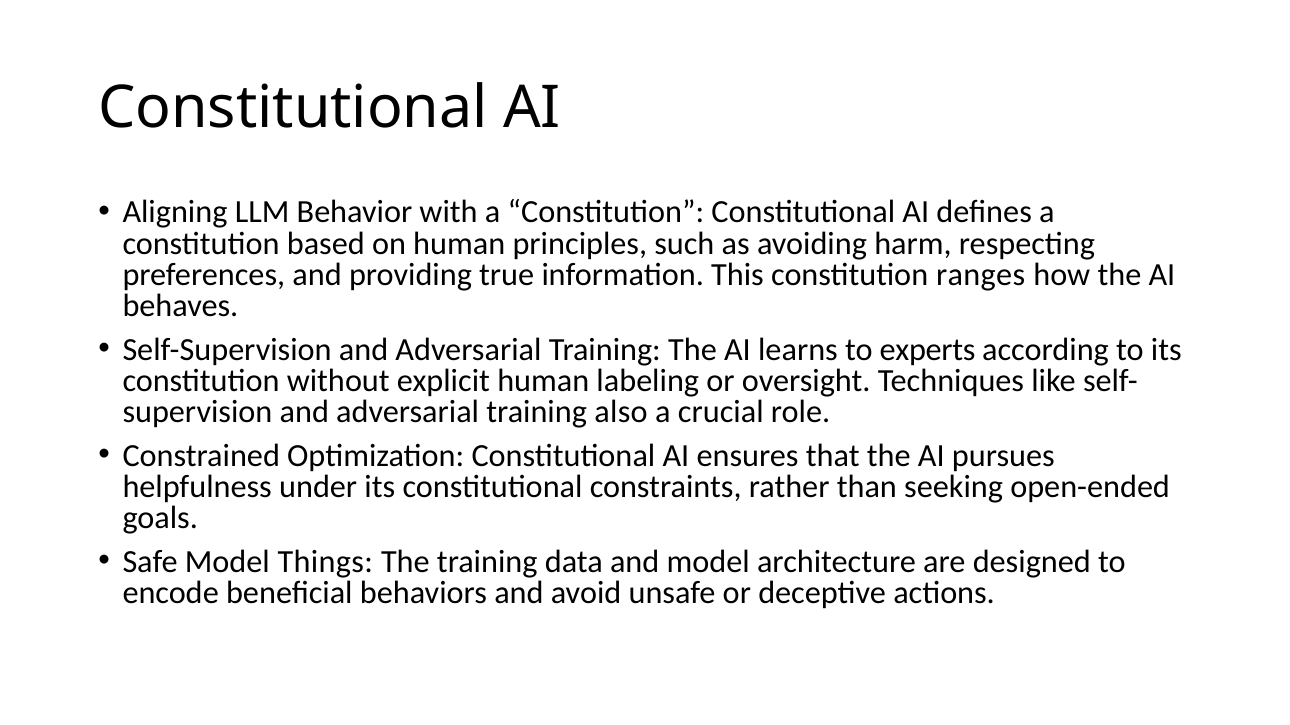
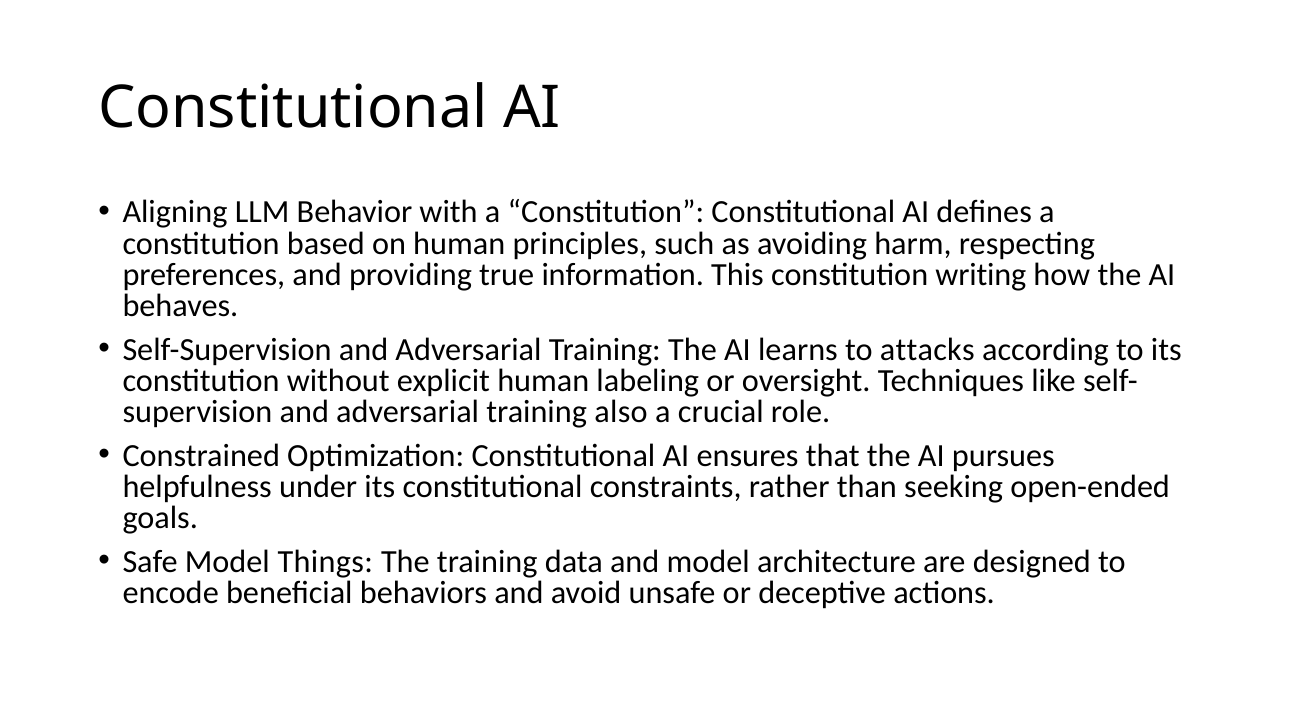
ranges: ranges -> writing
experts: experts -> attacks
